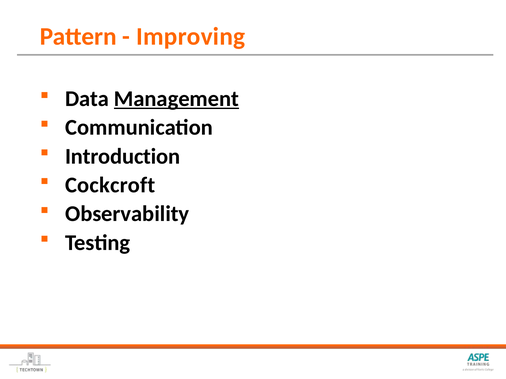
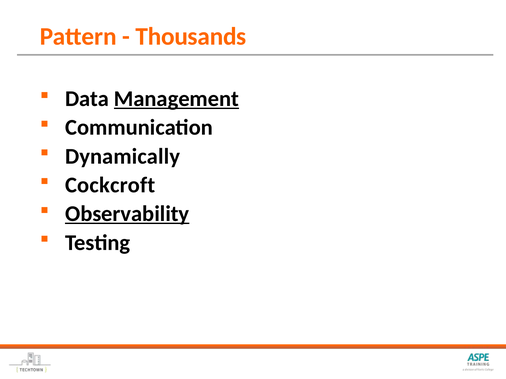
Improving: Improving -> Thousands
Introduction: Introduction -> Dynamically
Observability underline: none -> present
